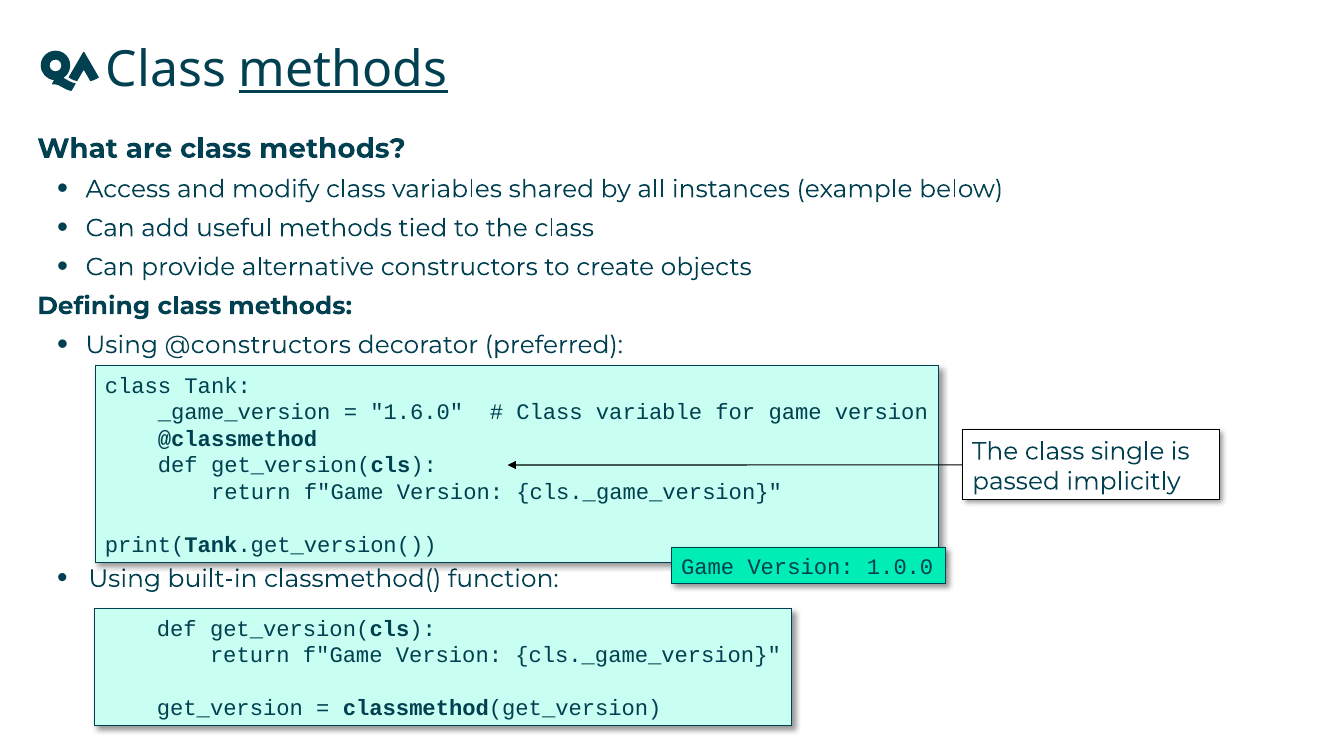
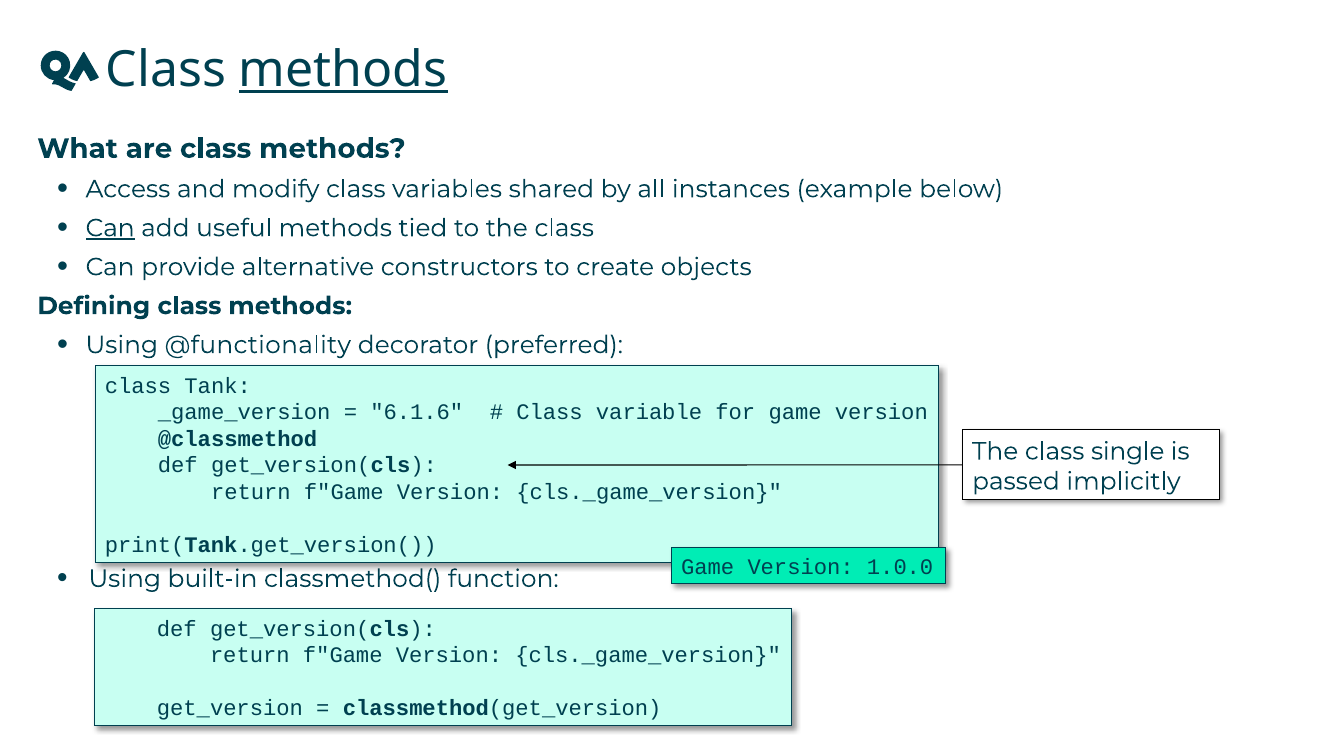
Can at (110, 228) underline: none -> present
@constructors: @constructors -> @functionality
1.6.0: 1.6.0 -> 6.1.6
